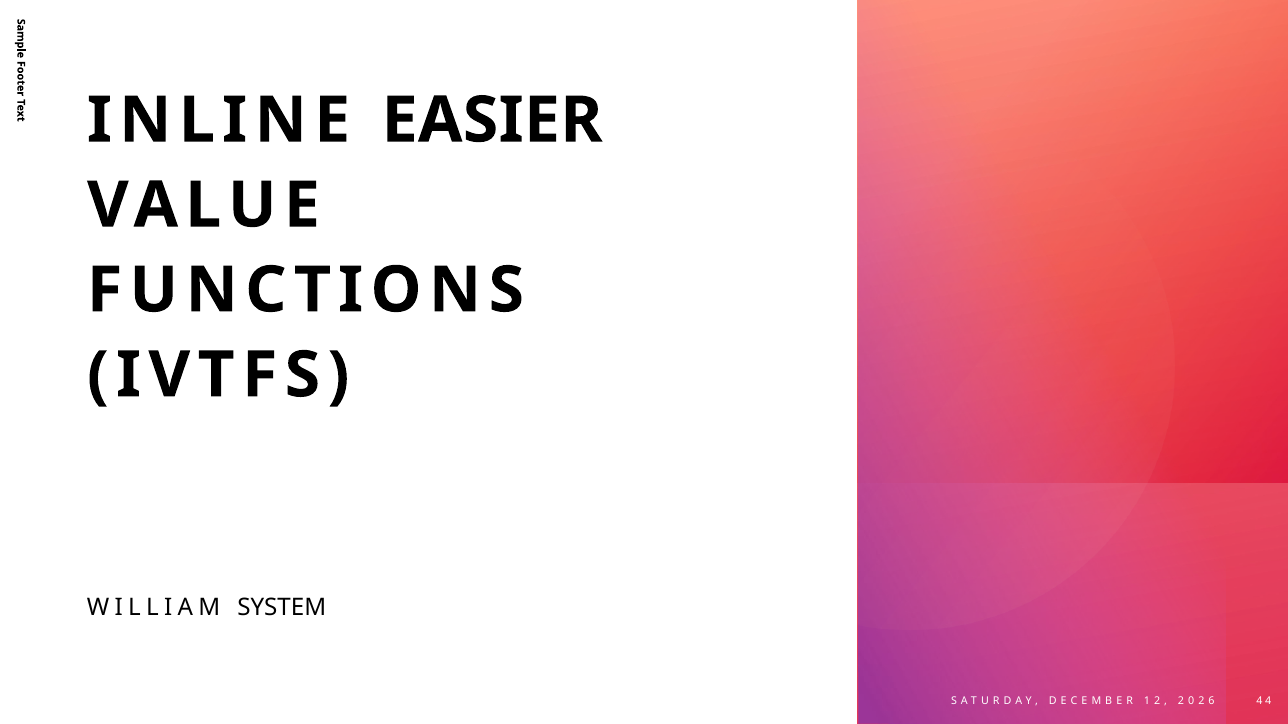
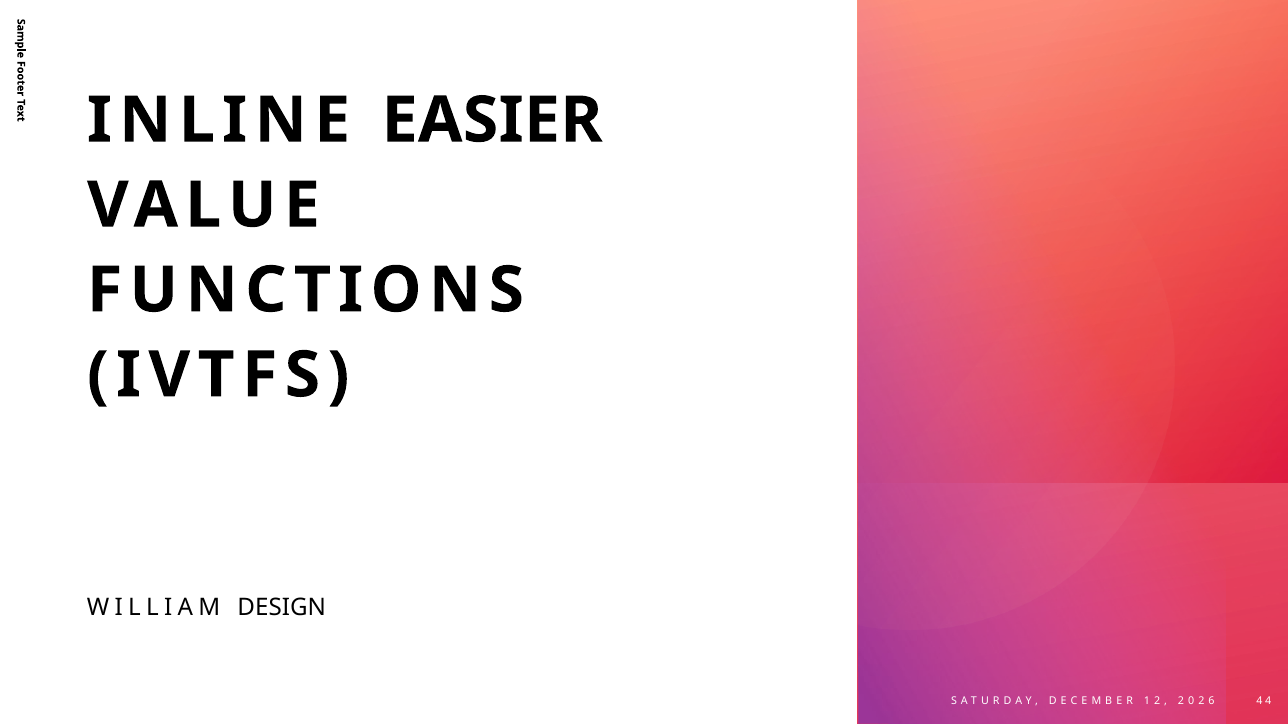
SYSTEM: SYSTEM -> DESIGN
